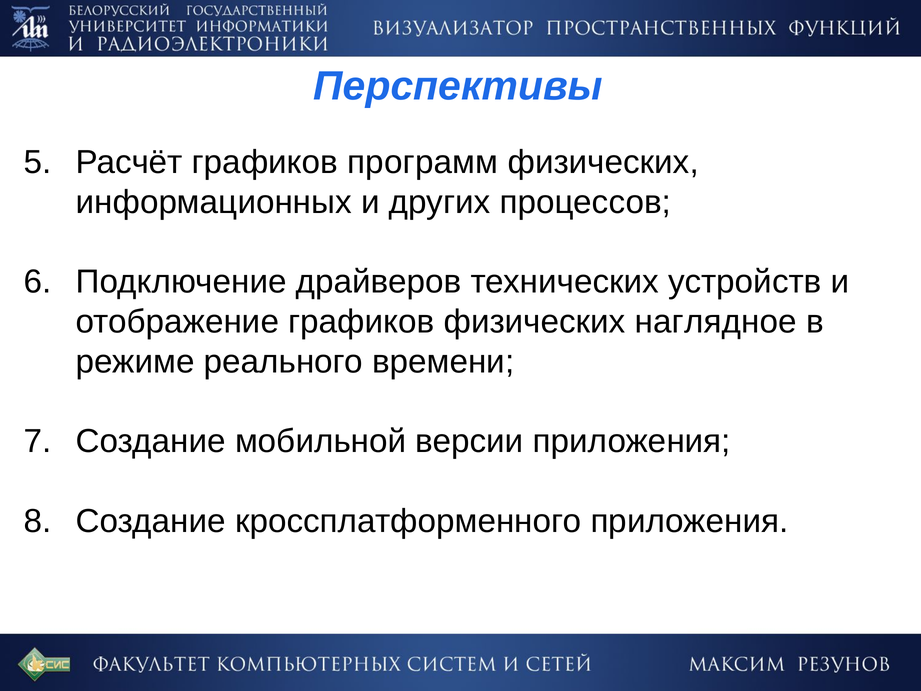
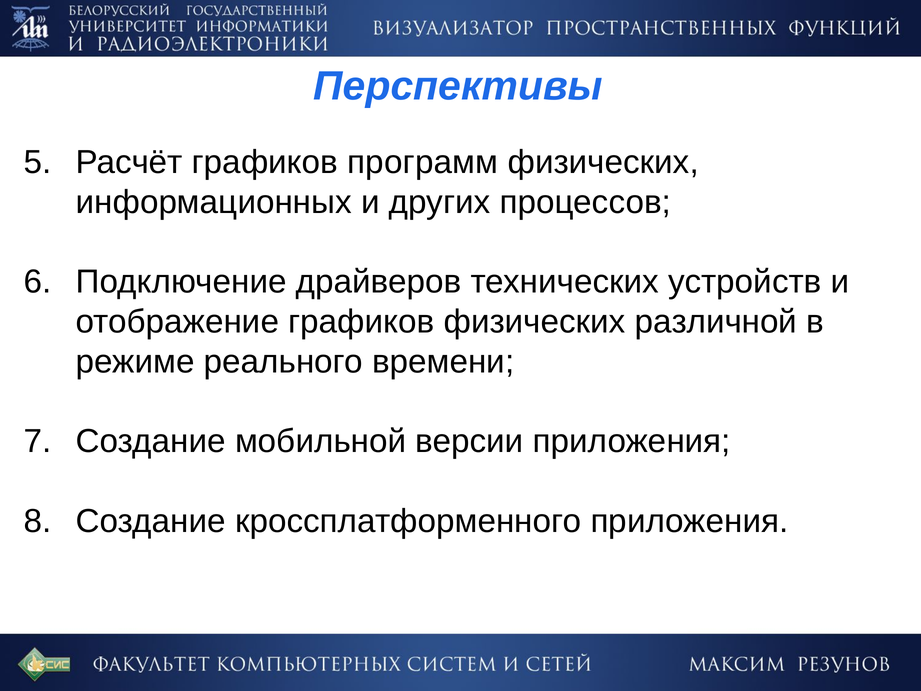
наглядное: наглядное -> различной
